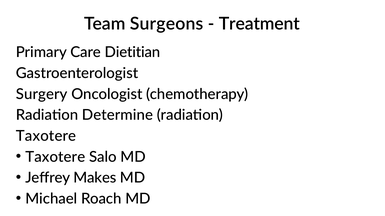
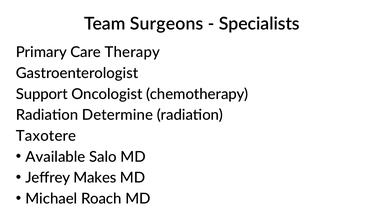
Treatment: Treatment -> Specialists
Dietitian: Dietitian -> Therapy
Surgery: Surgery -> Support
Taxotere at (55, 157): Taxotere -> Available
